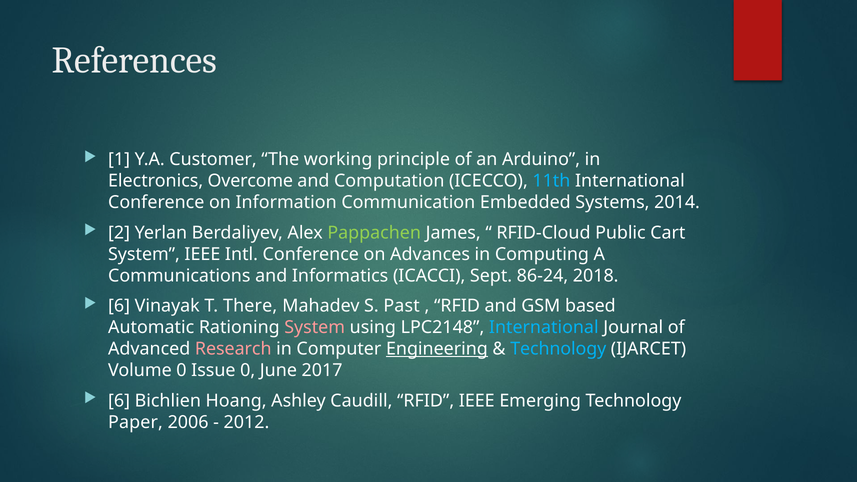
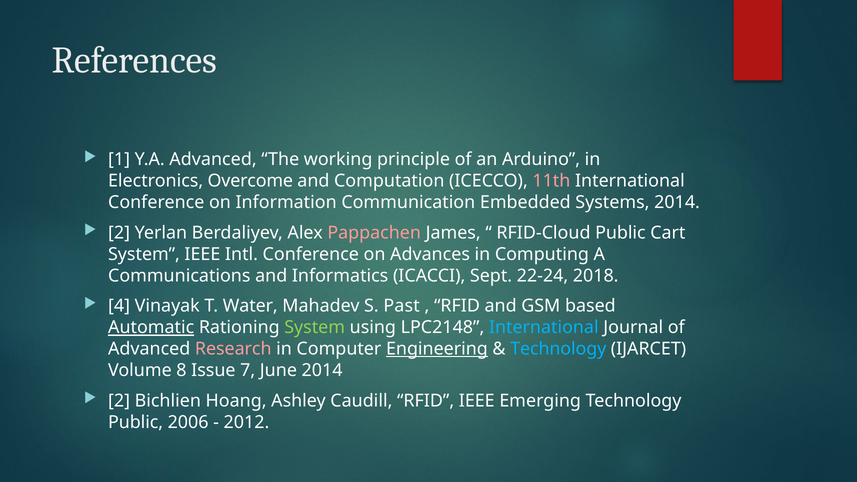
Y.A Customer: Customer -> Advanced
11th colour: light blue -> pink
Pappachen colour: light green -> pink
86-24: 86-24 -> 22-24
6 at (119, 306): 6 -> 4
There: There -> Water
Automatic underline: none -> present
System at (315, 328) colour: pink -> light green
Volume 0: 0 -> 8
Issue 0: 0 -> 7
June 2017: 2017 -> 2014
6 at (119, 401): 6 -> 2
Paper at (135, 422): Paper -> Public
